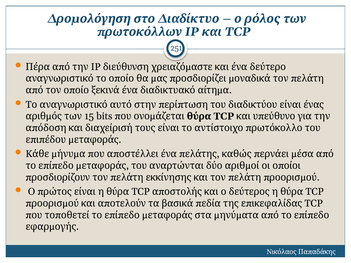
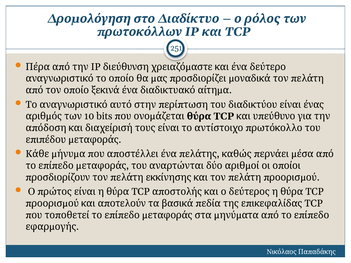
15: 15 -> 10
